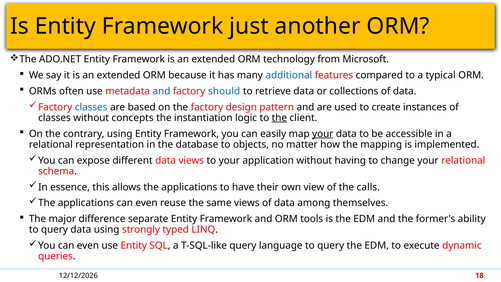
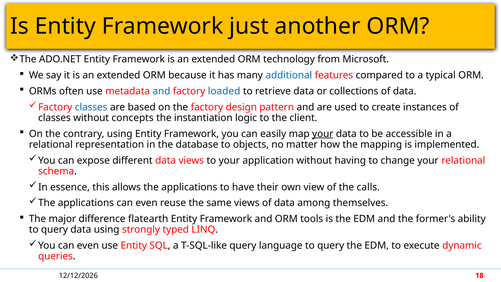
should: should -> loaded
the at (279, 118) underline: present -> none
separate: separate -> flatearth
